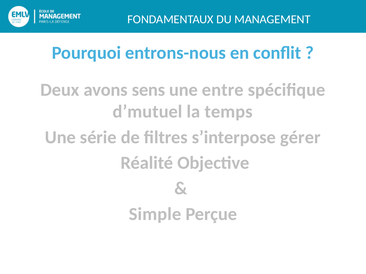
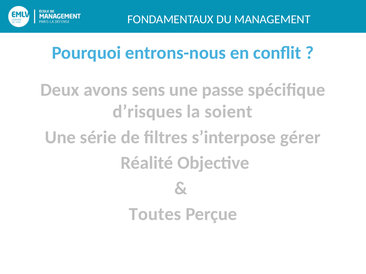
entre: entre -> passe
d’mutuel: d’mutuel -> d’risques
temps: temps -> soient
Simple: Simple -> Toutes
